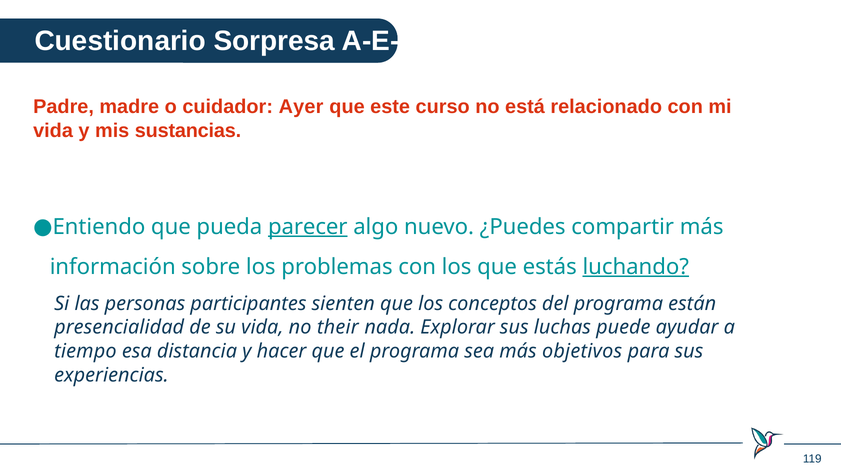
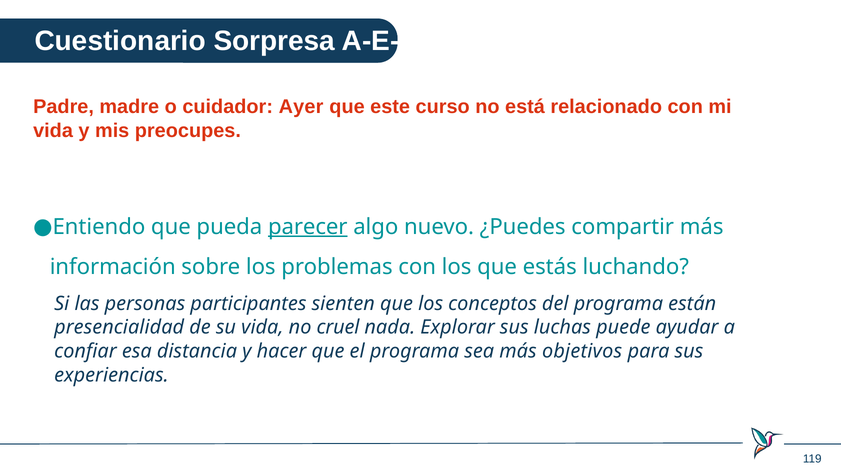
sustancias: sustancias -> preocupes
luchando underline: present -> none
their: their -> cruel
tiempo: tiempo -> confiar
